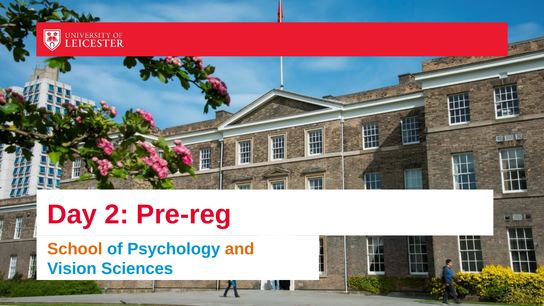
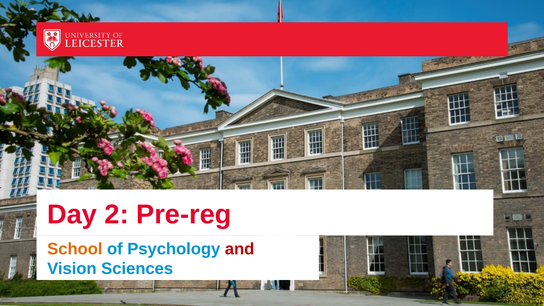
and colour: orange -> red
